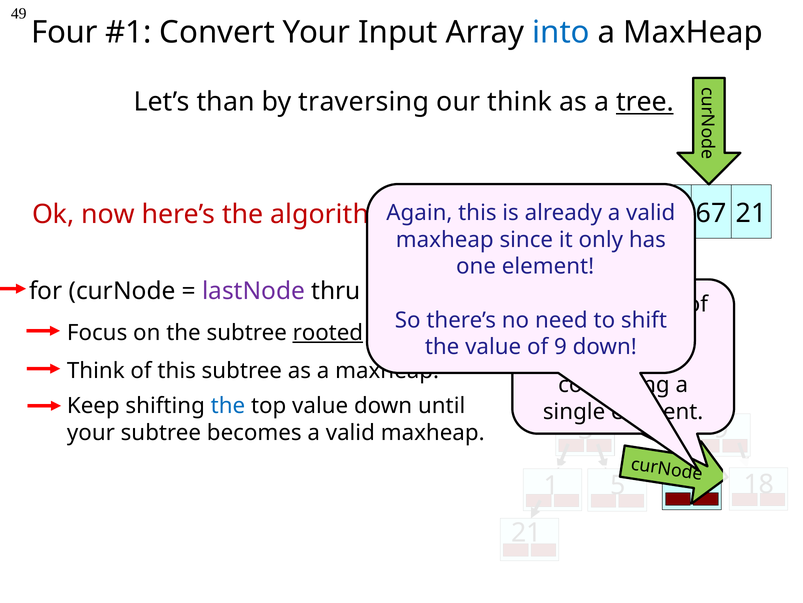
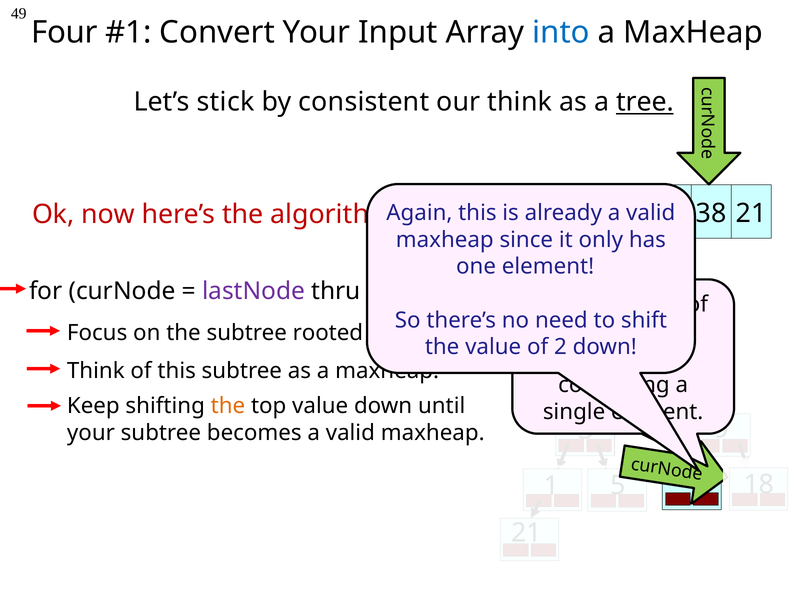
than: than -> stick
traversing: traversing -> consistent
67: 67 -> 38
rooted underline: present -> none
of 9: 9 -> 2
the at (228, 405) colour: blue -> orange
